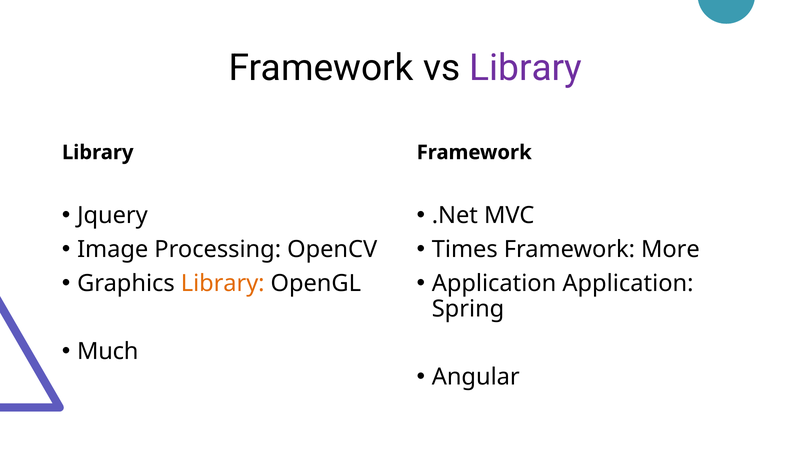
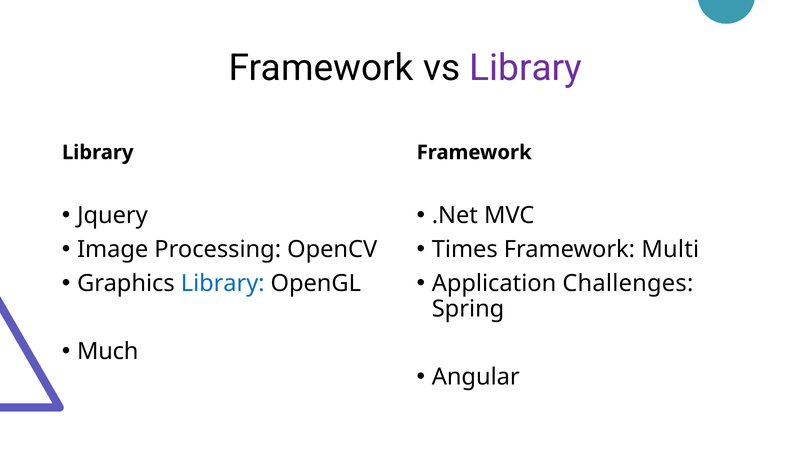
More: More -> Multi
Library at (223, 284) colour: orange -> blue
Application Application: Application -> Challenges
